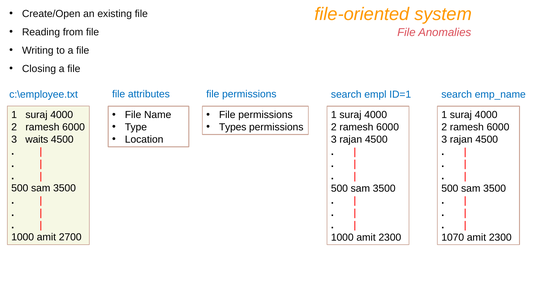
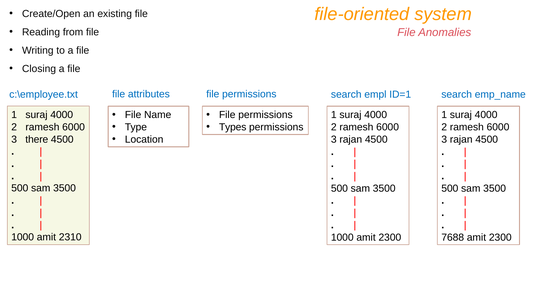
waits: waits -> there
2700: 2700 -> 2310
1070: 1070 -> 7688
